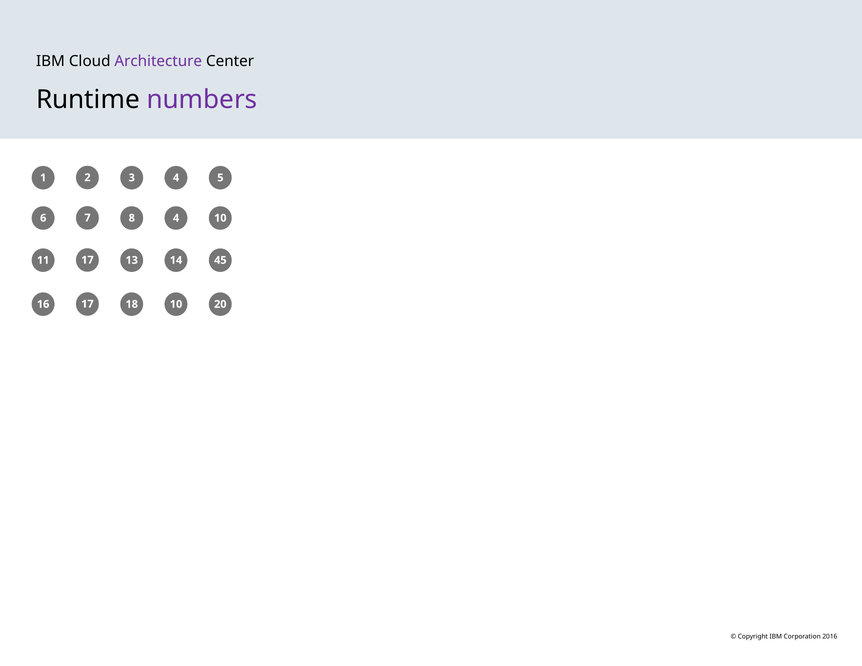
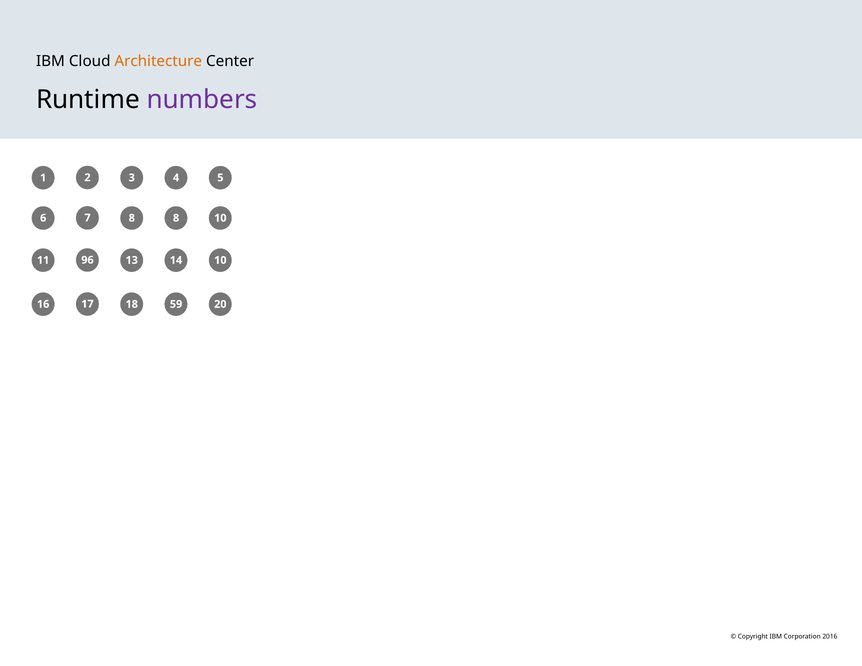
Architecture colour: purple -> orange
8 4: 4 -> 8
11 17: 17 -> 96
14 45: 45 -> 10
18 10: 10 -> 59
